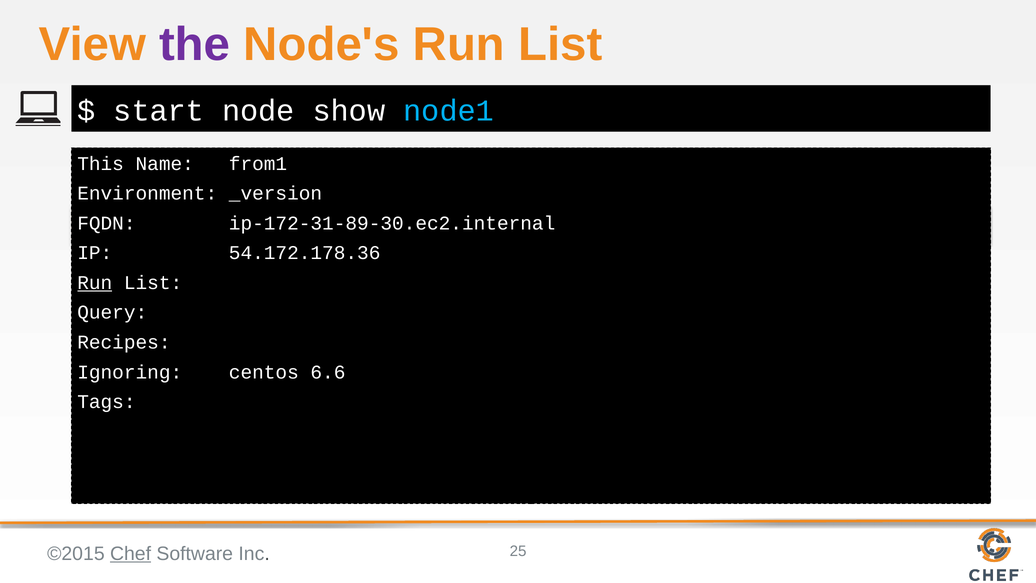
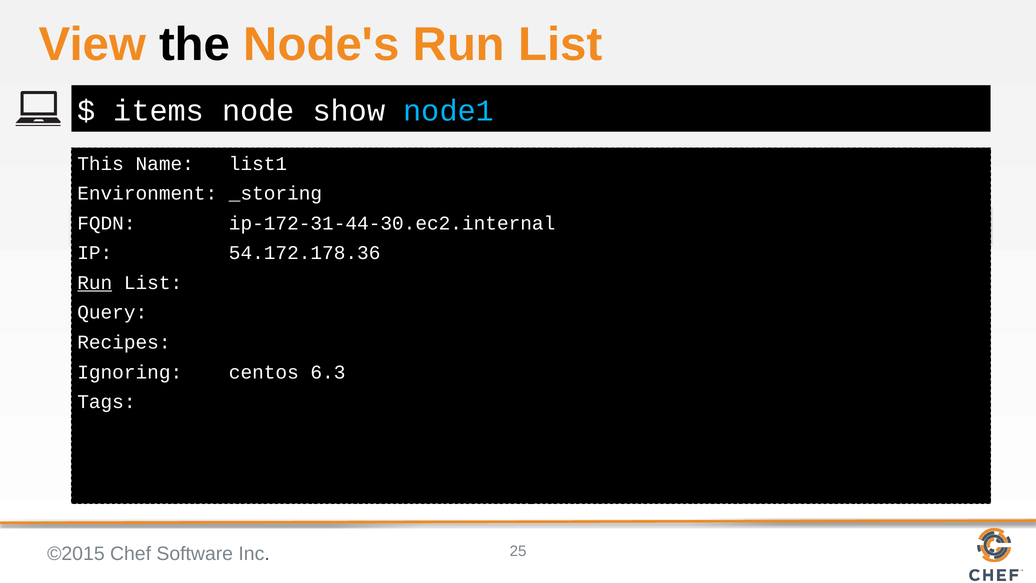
the colour: purple -> black
start: start -> items
from1: from1 -> list1
_version: _version -> _storing
ip-172-31-89-30.ec2.internal: ip-172-31-89-30.ec2.internal -> ip-172-31-44-30.ec2.internal
6.6: 6.6 -> 6.3
Chef underline: present -> none
